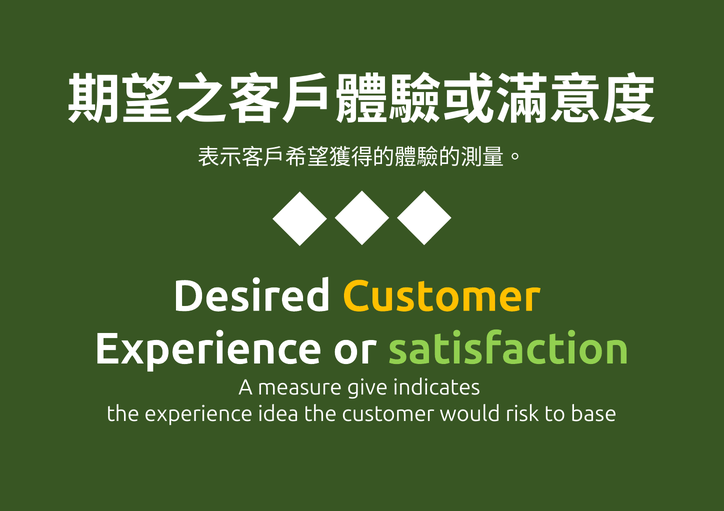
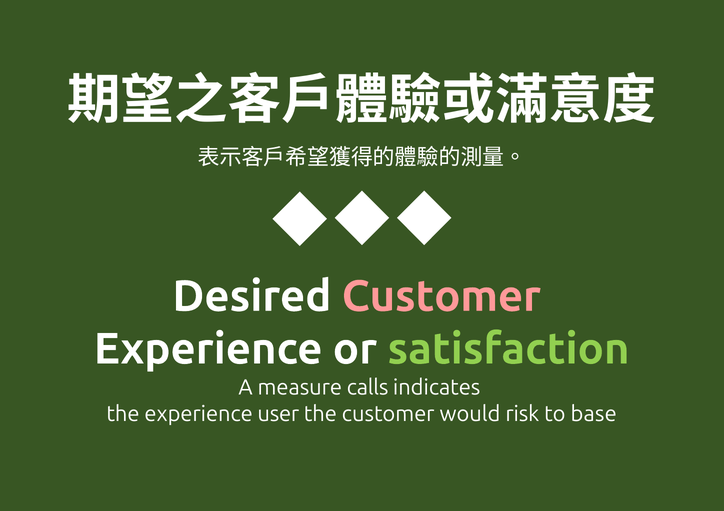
Customer at (441, 296) colour: yellow -> pink
give: give -> calls
idea: idea -> user
